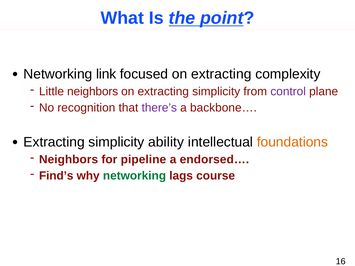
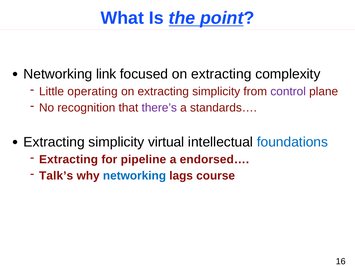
Little neighbors: neighbors -> operating
backbone…: backbone… -> standards…
ability: ability -> virtual
foundations colour: orange -> blue
Neighbors at (69, 160): Neighbors -> Extracting
Find’s: Find’s -> Talk’s
networking at (134, 176) colour: green -> blue
